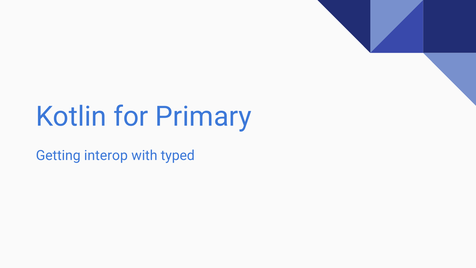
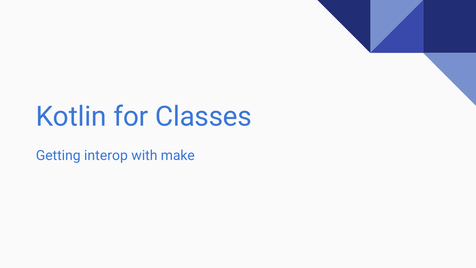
Primary: Primary -> Classes
typed: typed -> make
